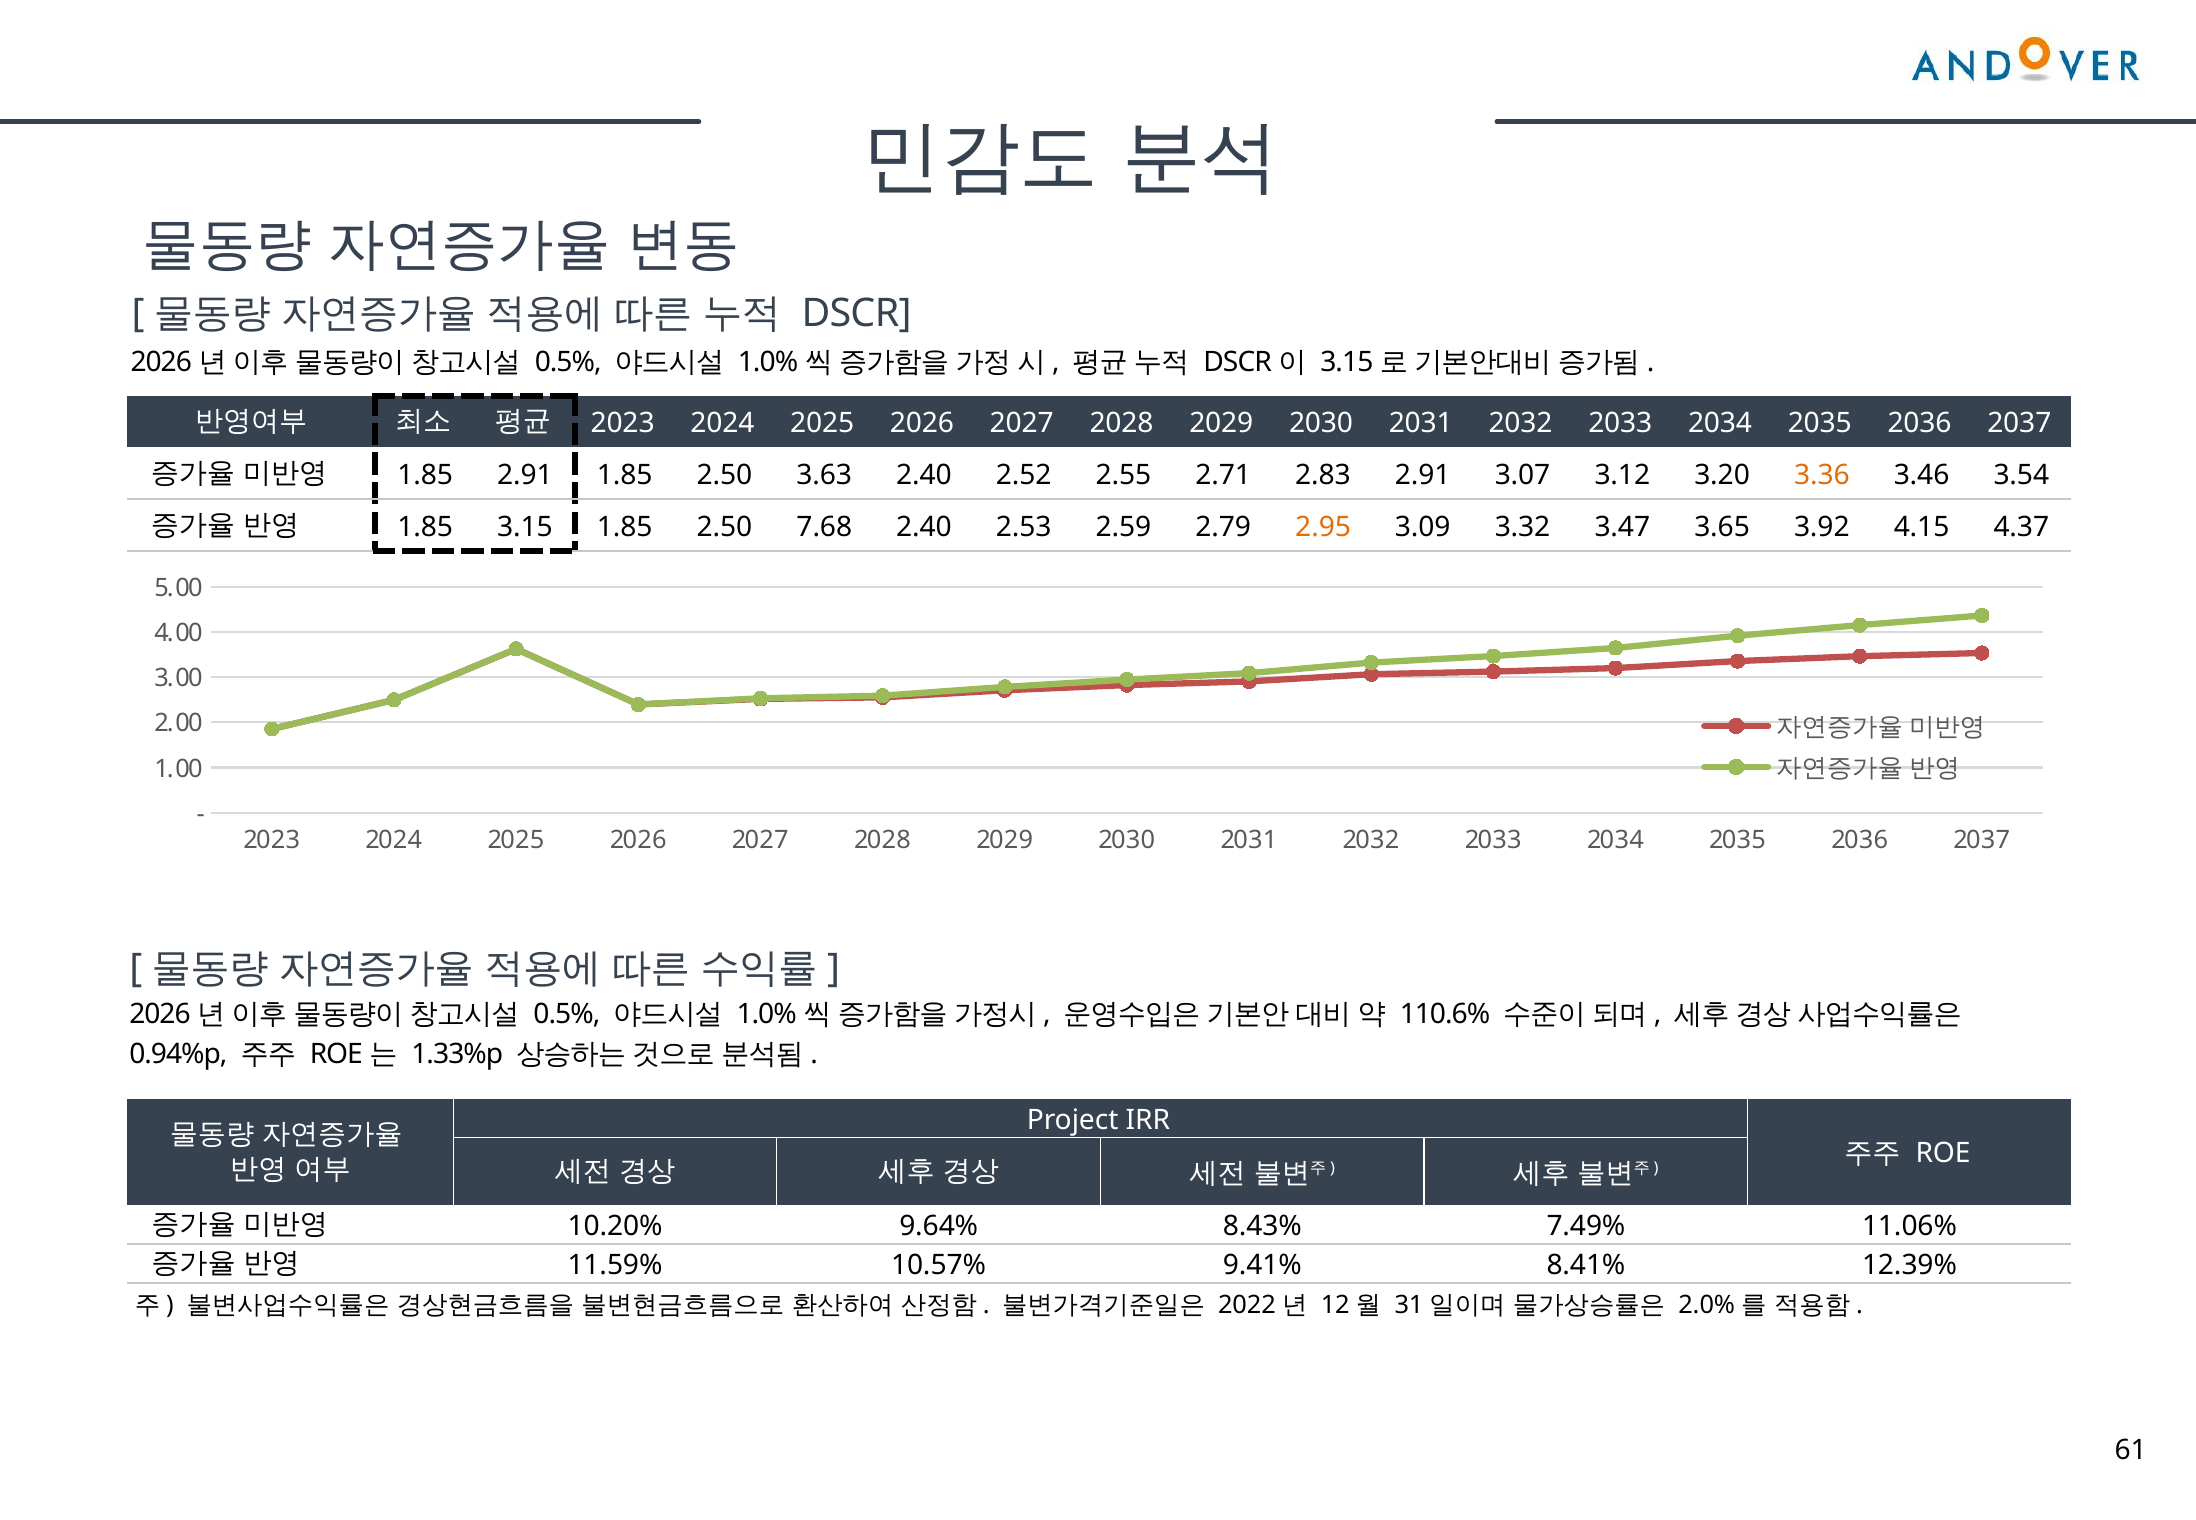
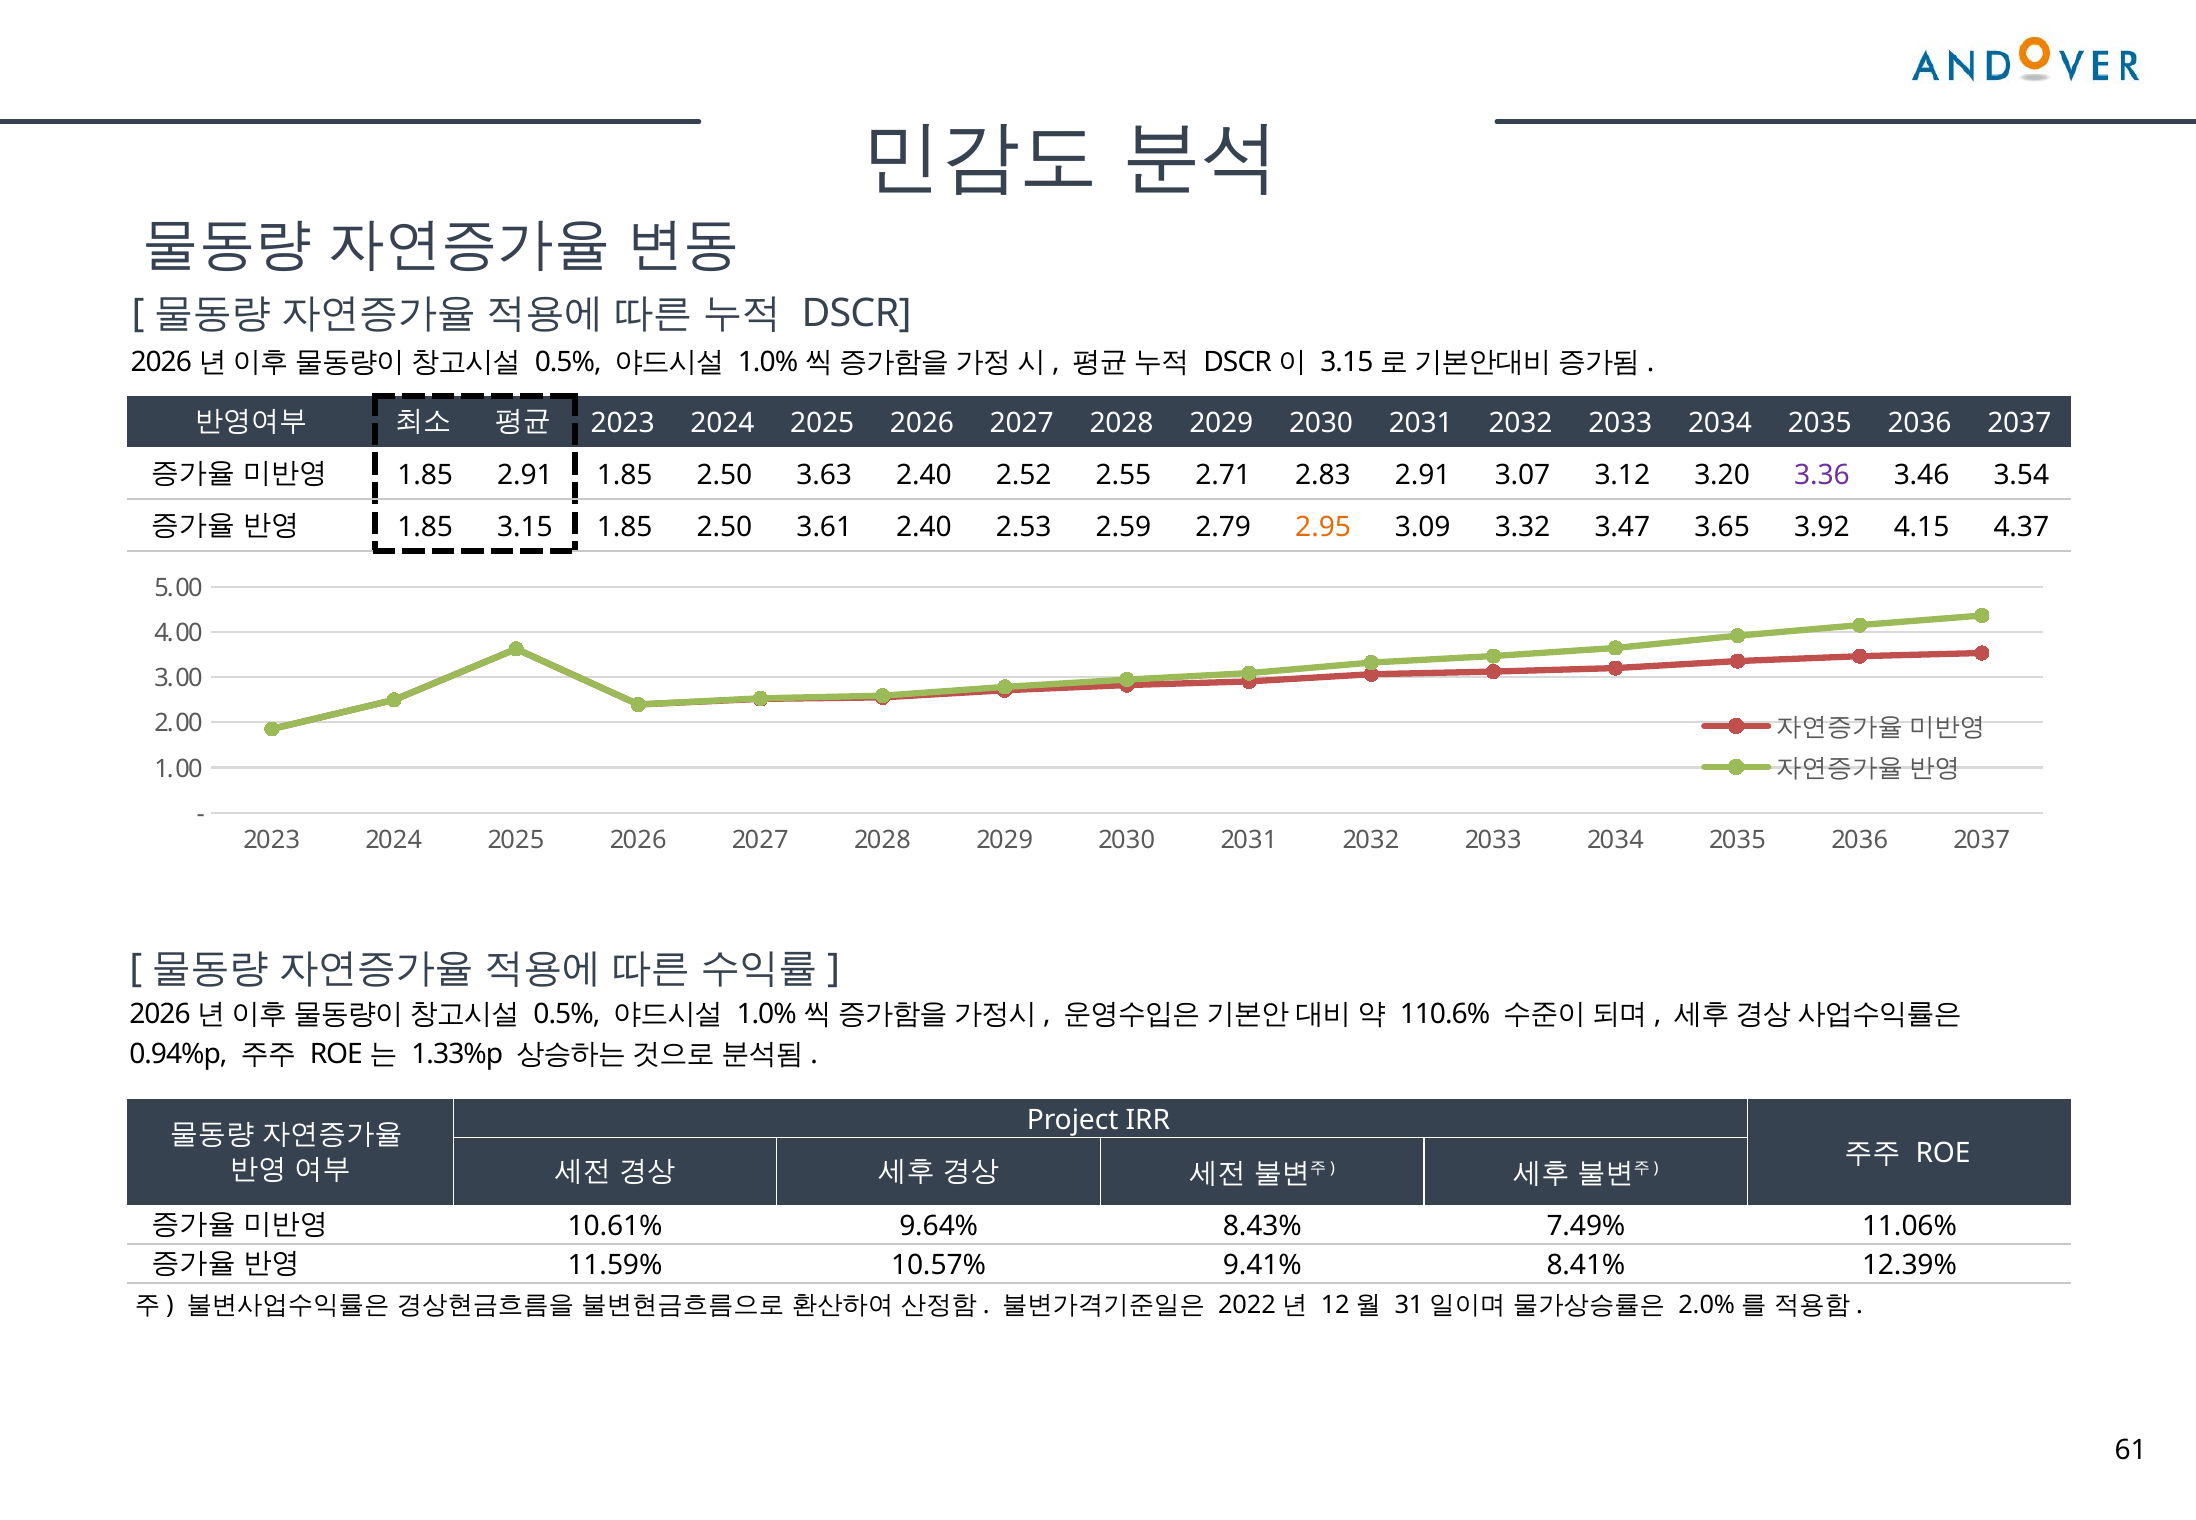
3.36 colour: orange -> purple
7.68: 7.68 -> 3.61
10.20%: 10.20% -> 10.61%
